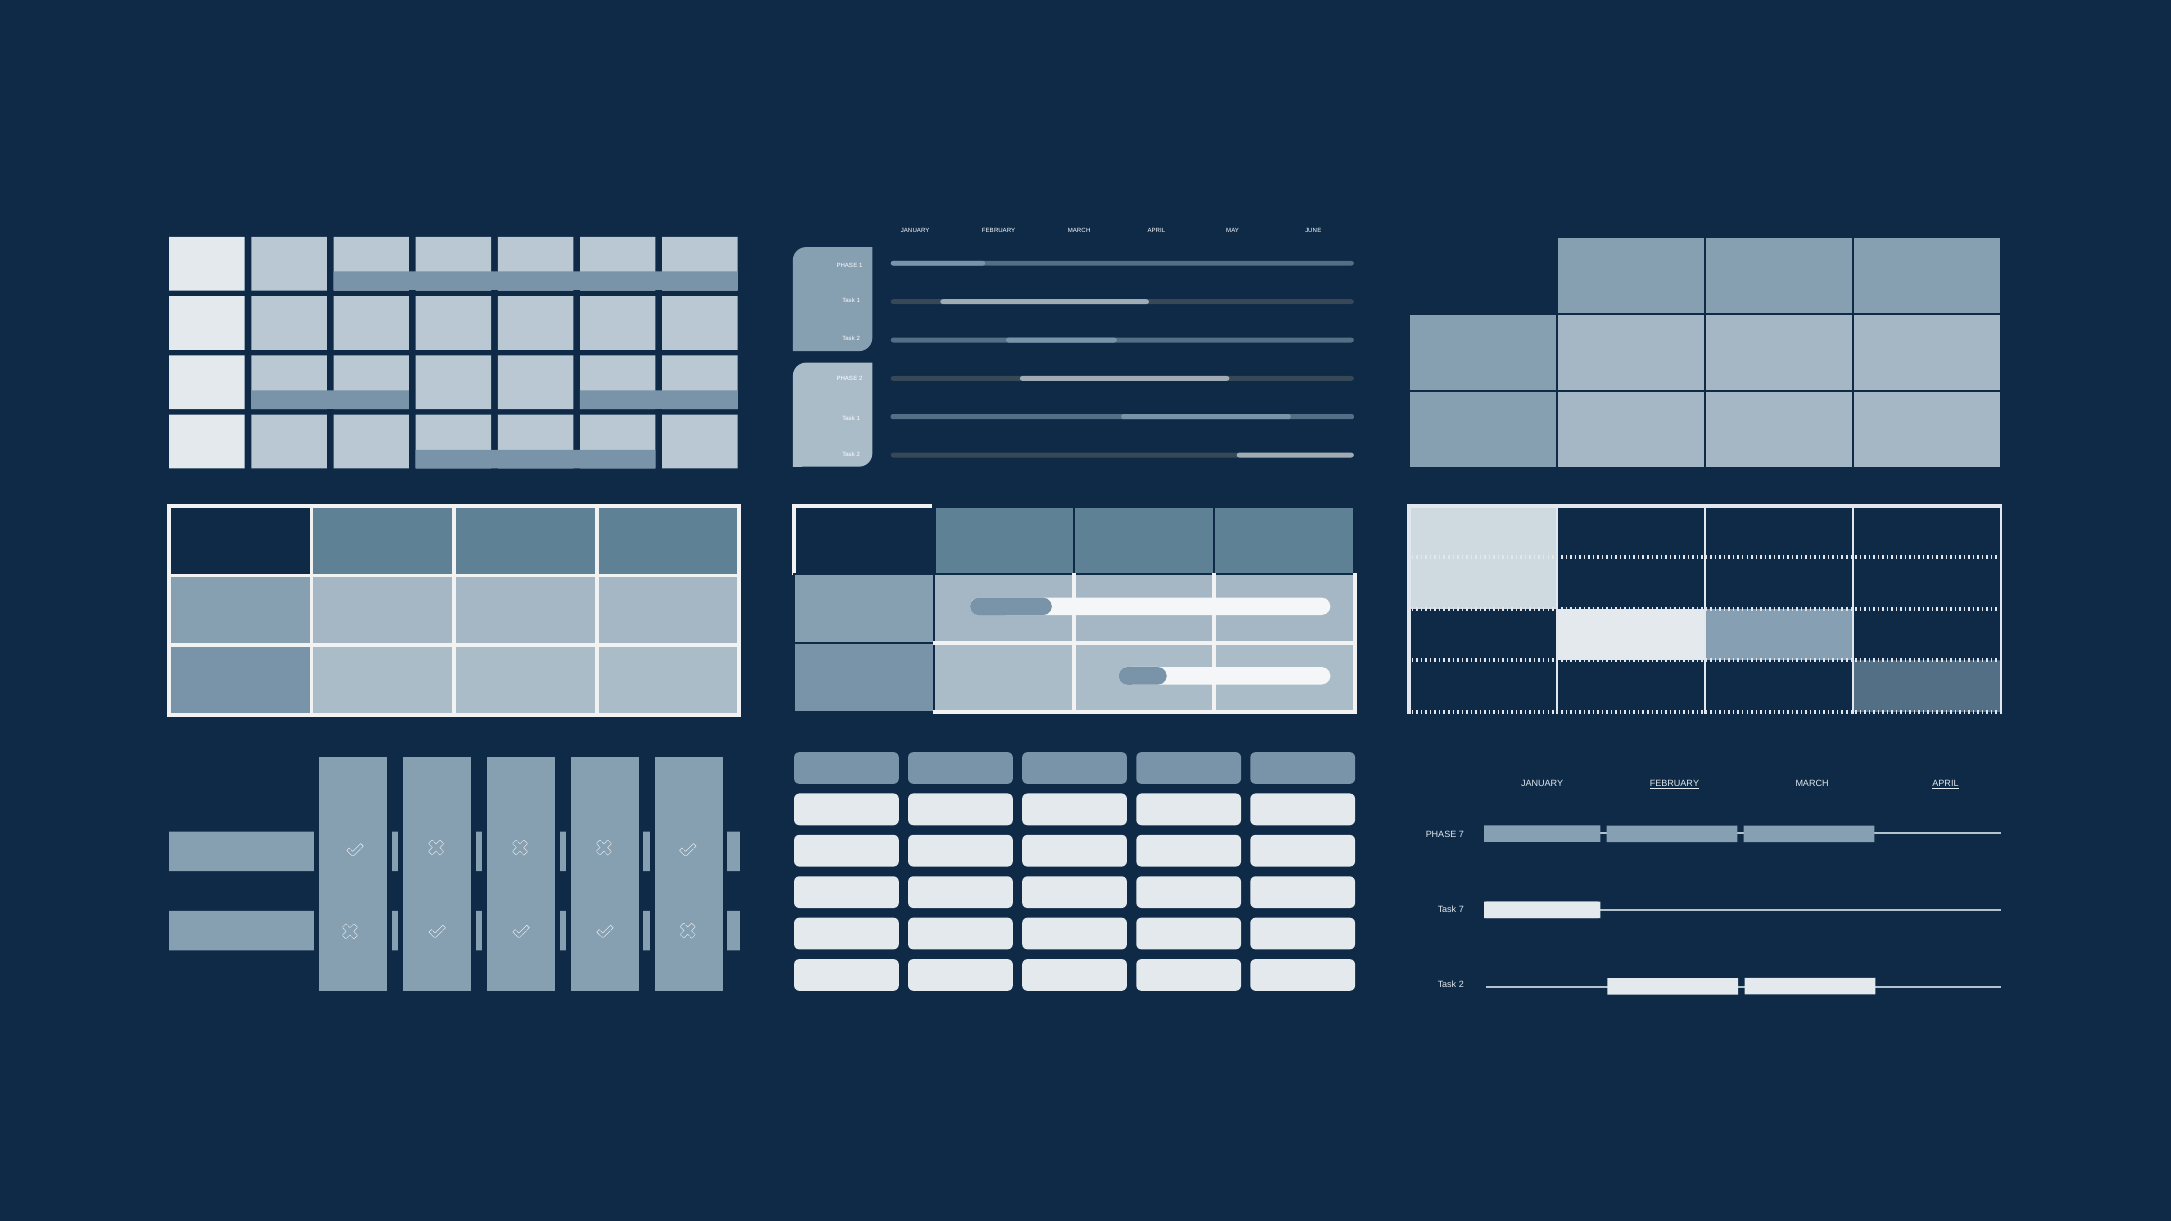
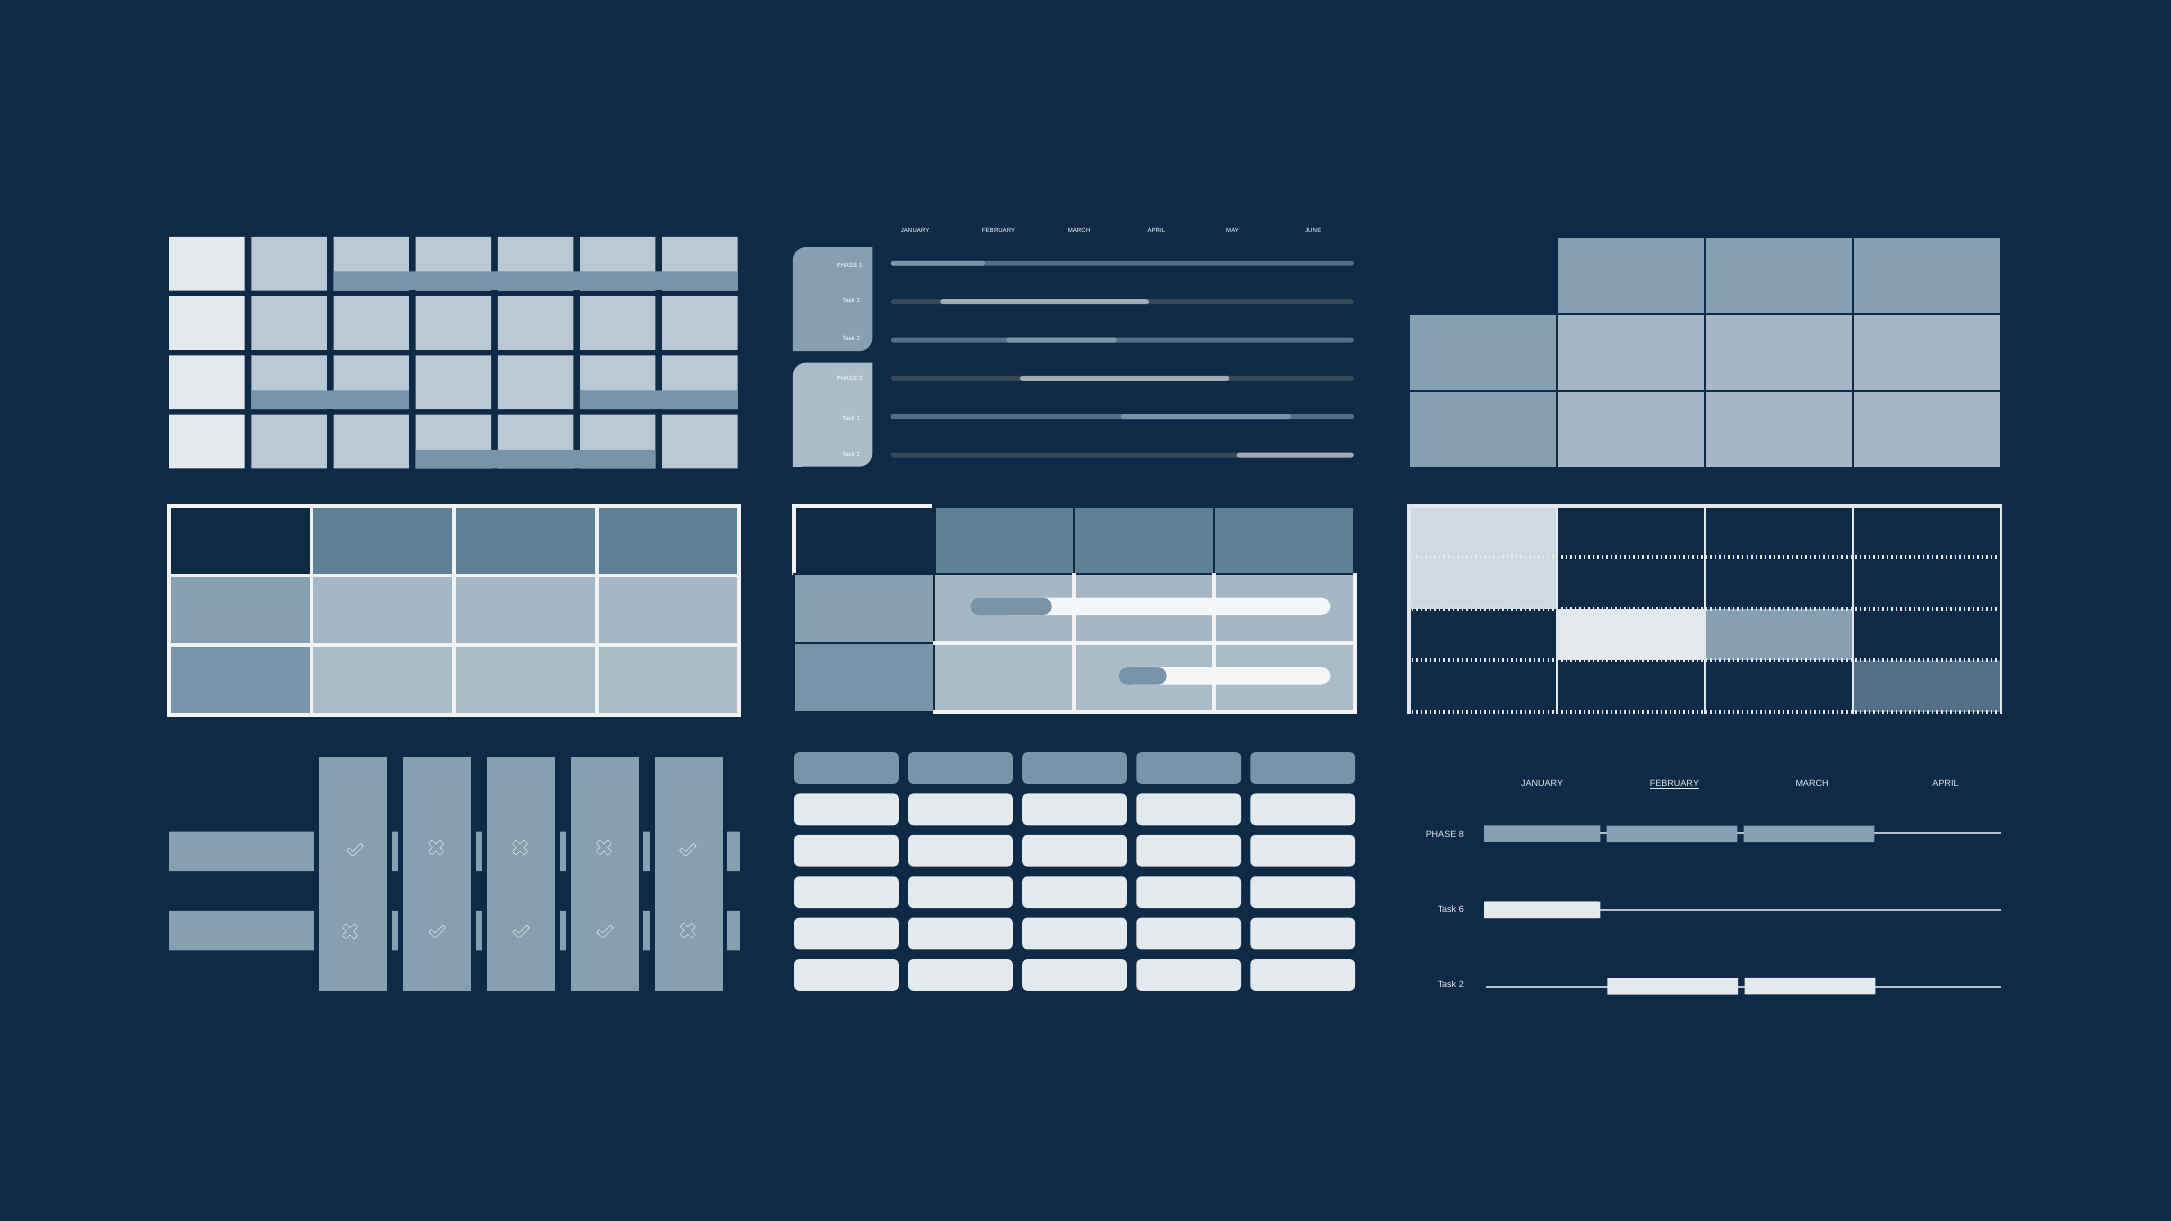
APRIL at (1945, 784) underline: present -> none
PHASE 7: 7 -> 8
Task 7: 7 -> 6
